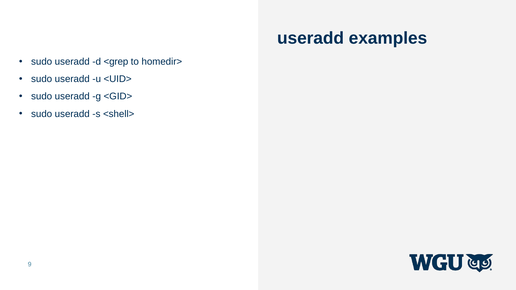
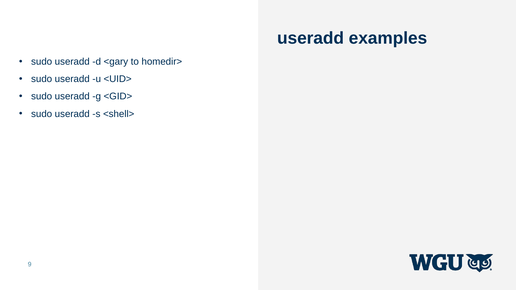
<grep: <grep -> <gary
